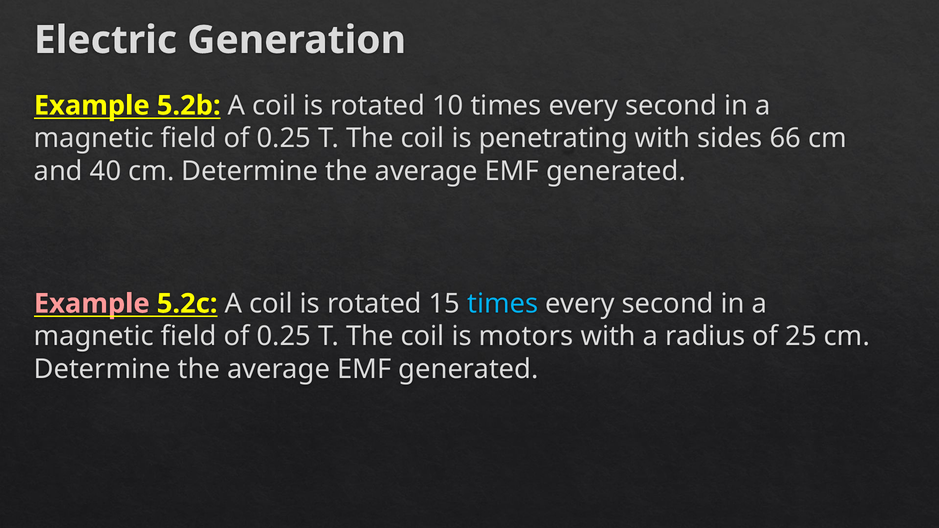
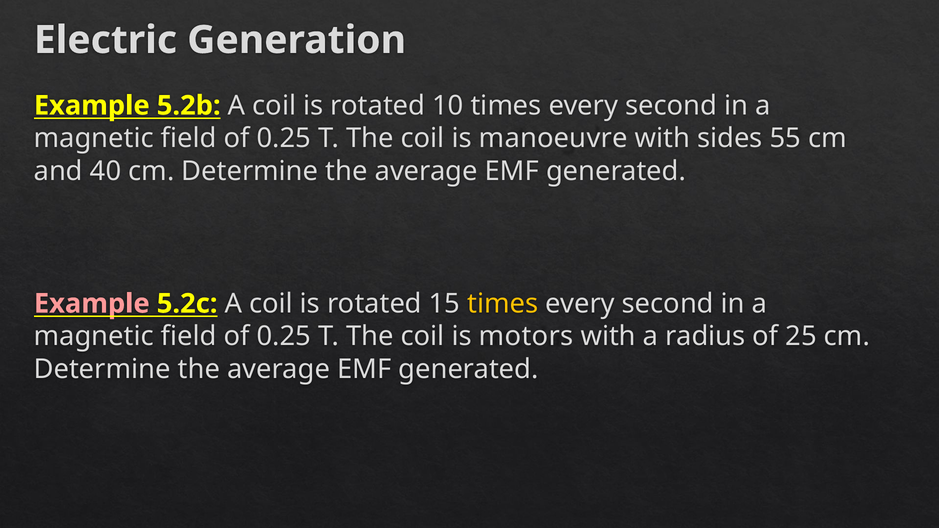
penetrating: penetrating -> manoeuvre
66: 66 -> 55
times at (503, 304) colour: light blue -> yellow
